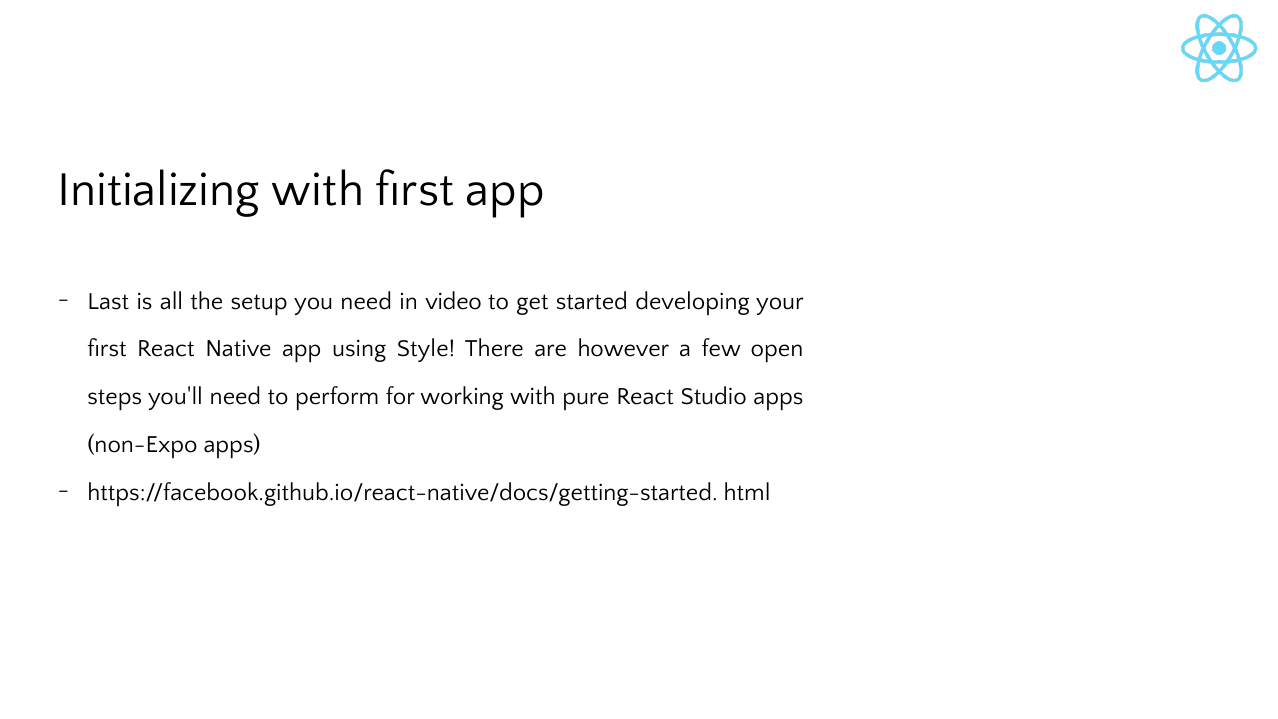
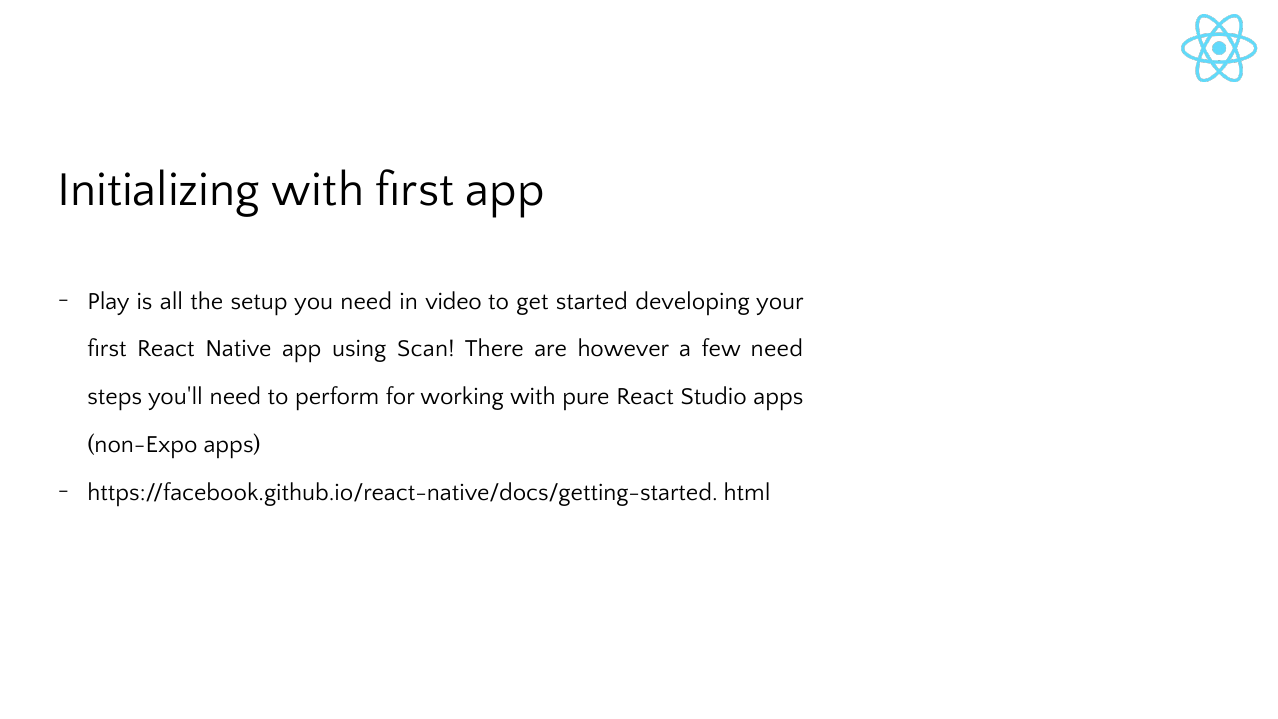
Last: Last -> Play
Style: Style -> Scan
few open: open -> need
